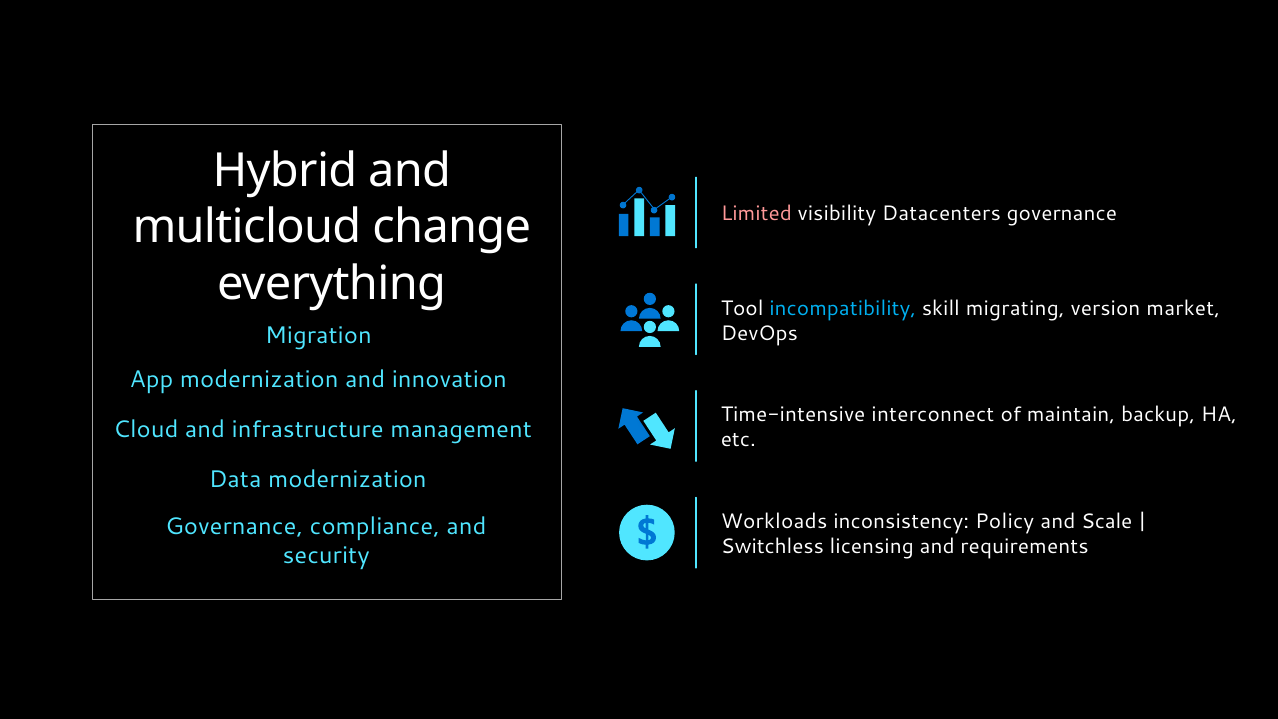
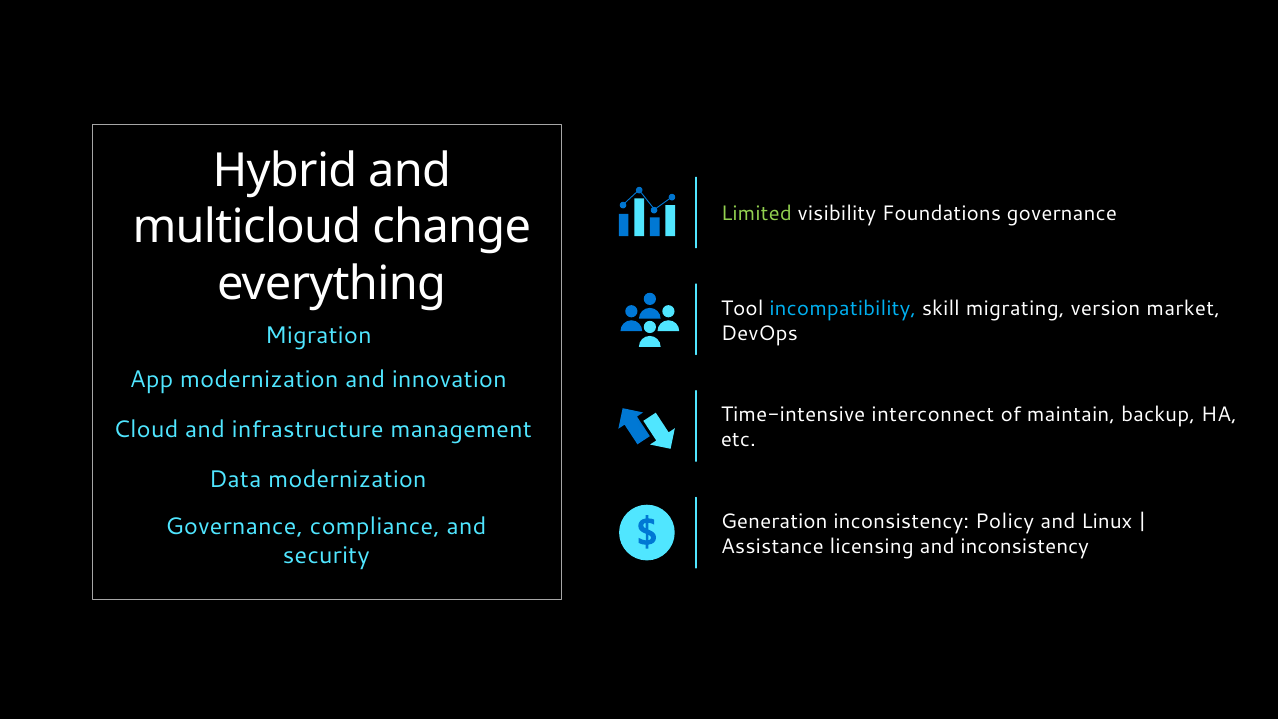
Limited colour: pink -> light green
Datacenters: Datacenters -> Foundations
Workloads: Workloads -> Generation
Scale: Scale -> Linux
Switchless: Switchless -> Assistance
and requirements: requirements -> inconsistency
